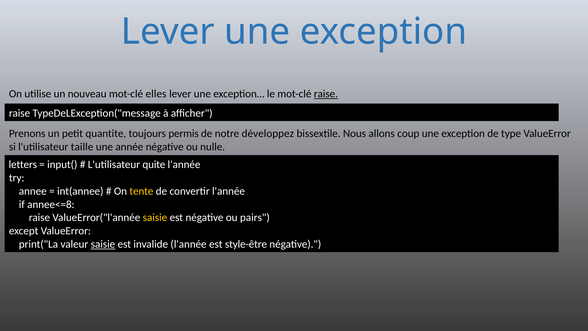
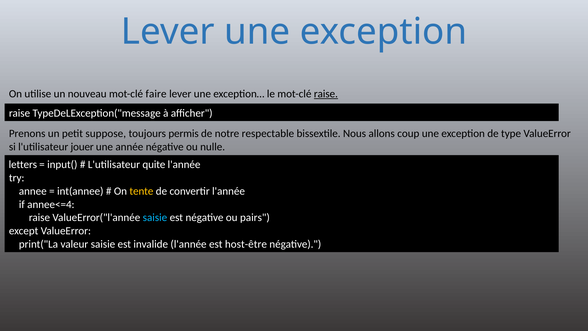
elles: elles -> faire
quantite: quantite -> suppose
développez: développez -> respectable
taille: taille -> jouer
annee<=8: annee<=8 -> annee<=4
saisie at (155, 217) colour: yellow -> light blue
saisie at (103, 244) underline: present -> none
style-être: style-être -> host-être
